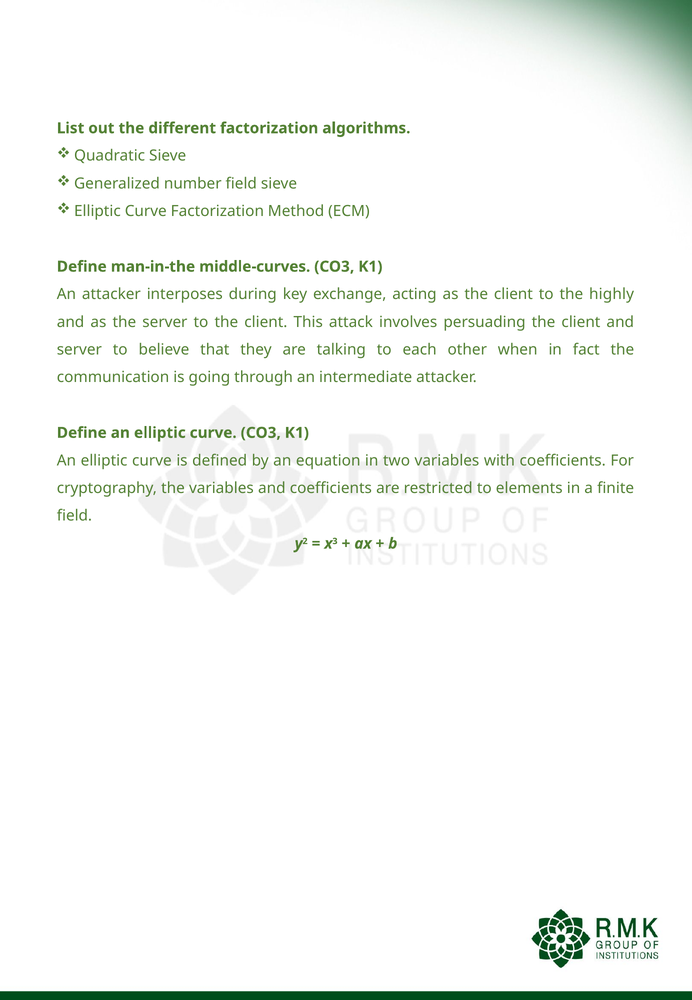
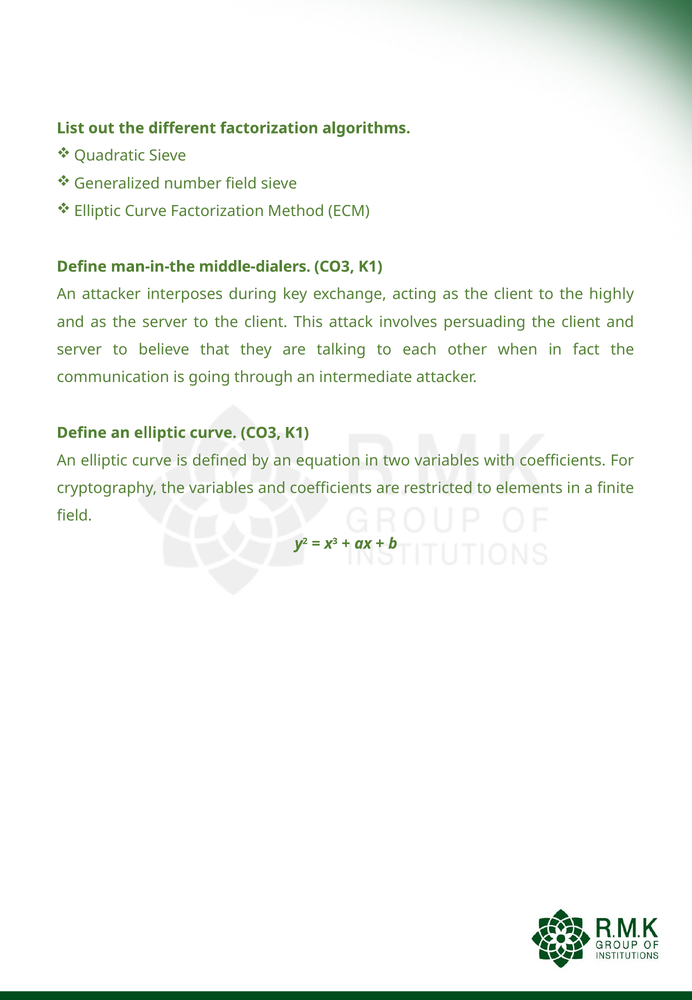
middle-curves: middle-curves -> middle-dialers
